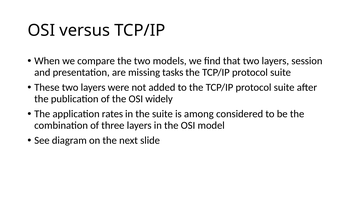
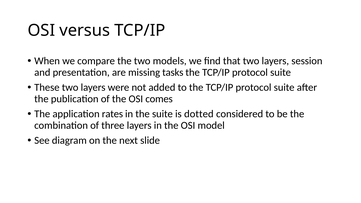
widely: widely -> comes
among: among -> dotted
